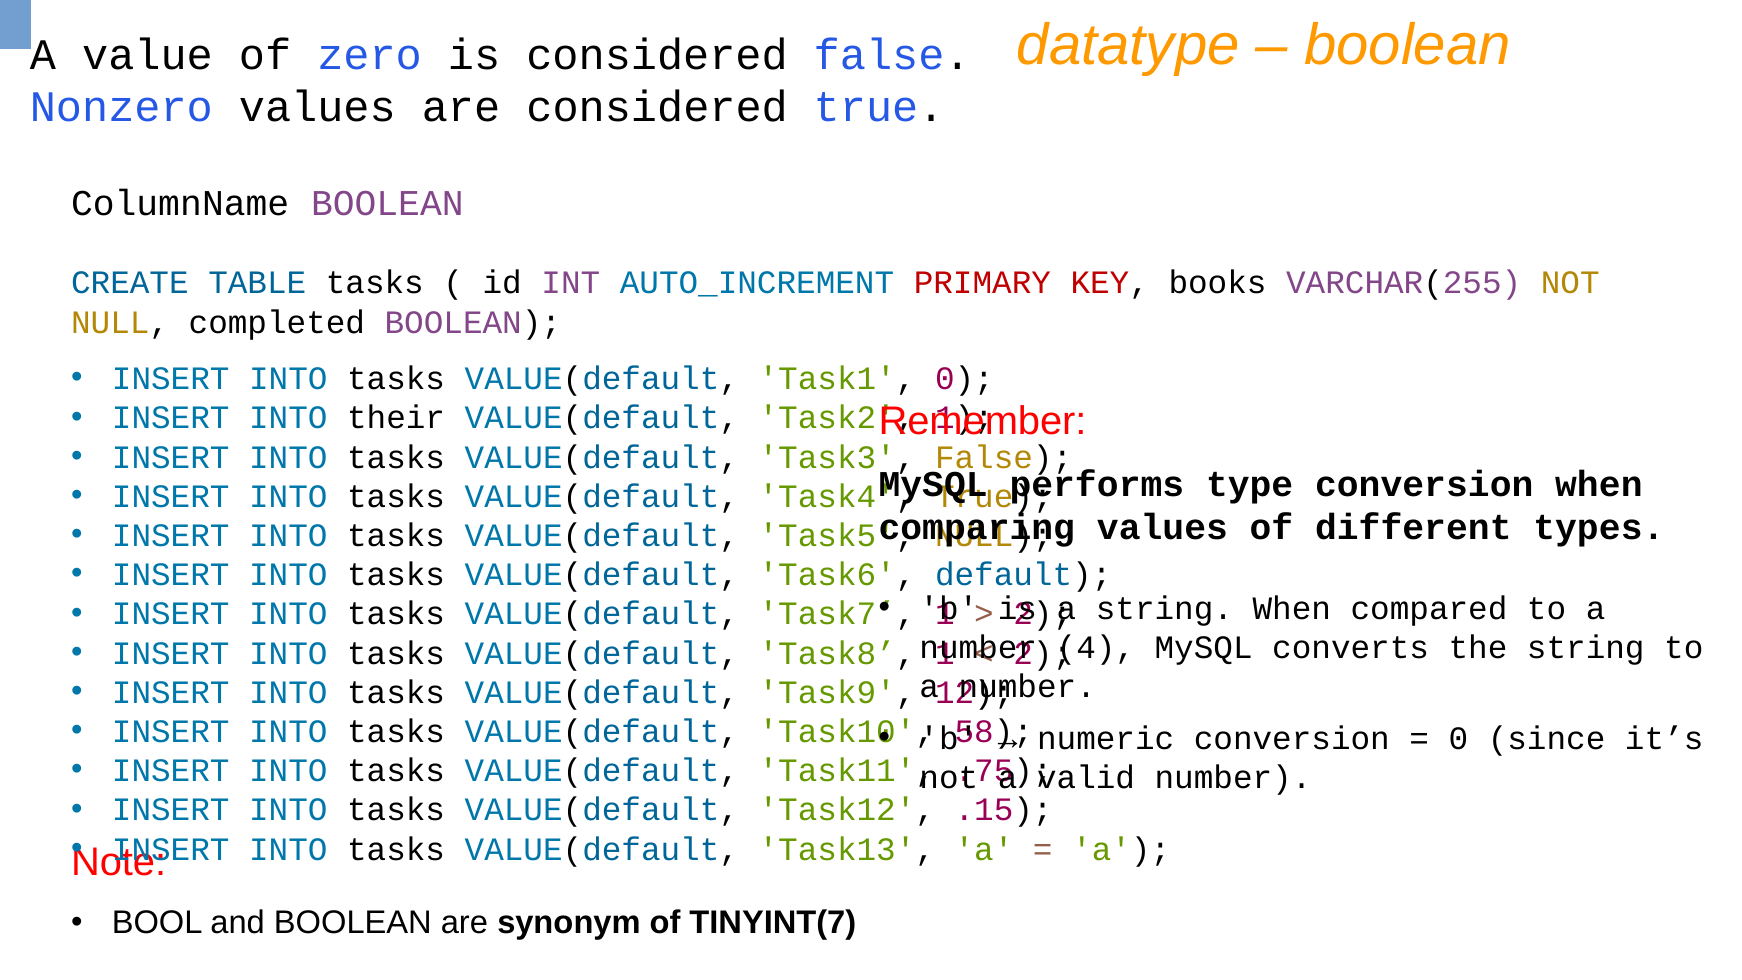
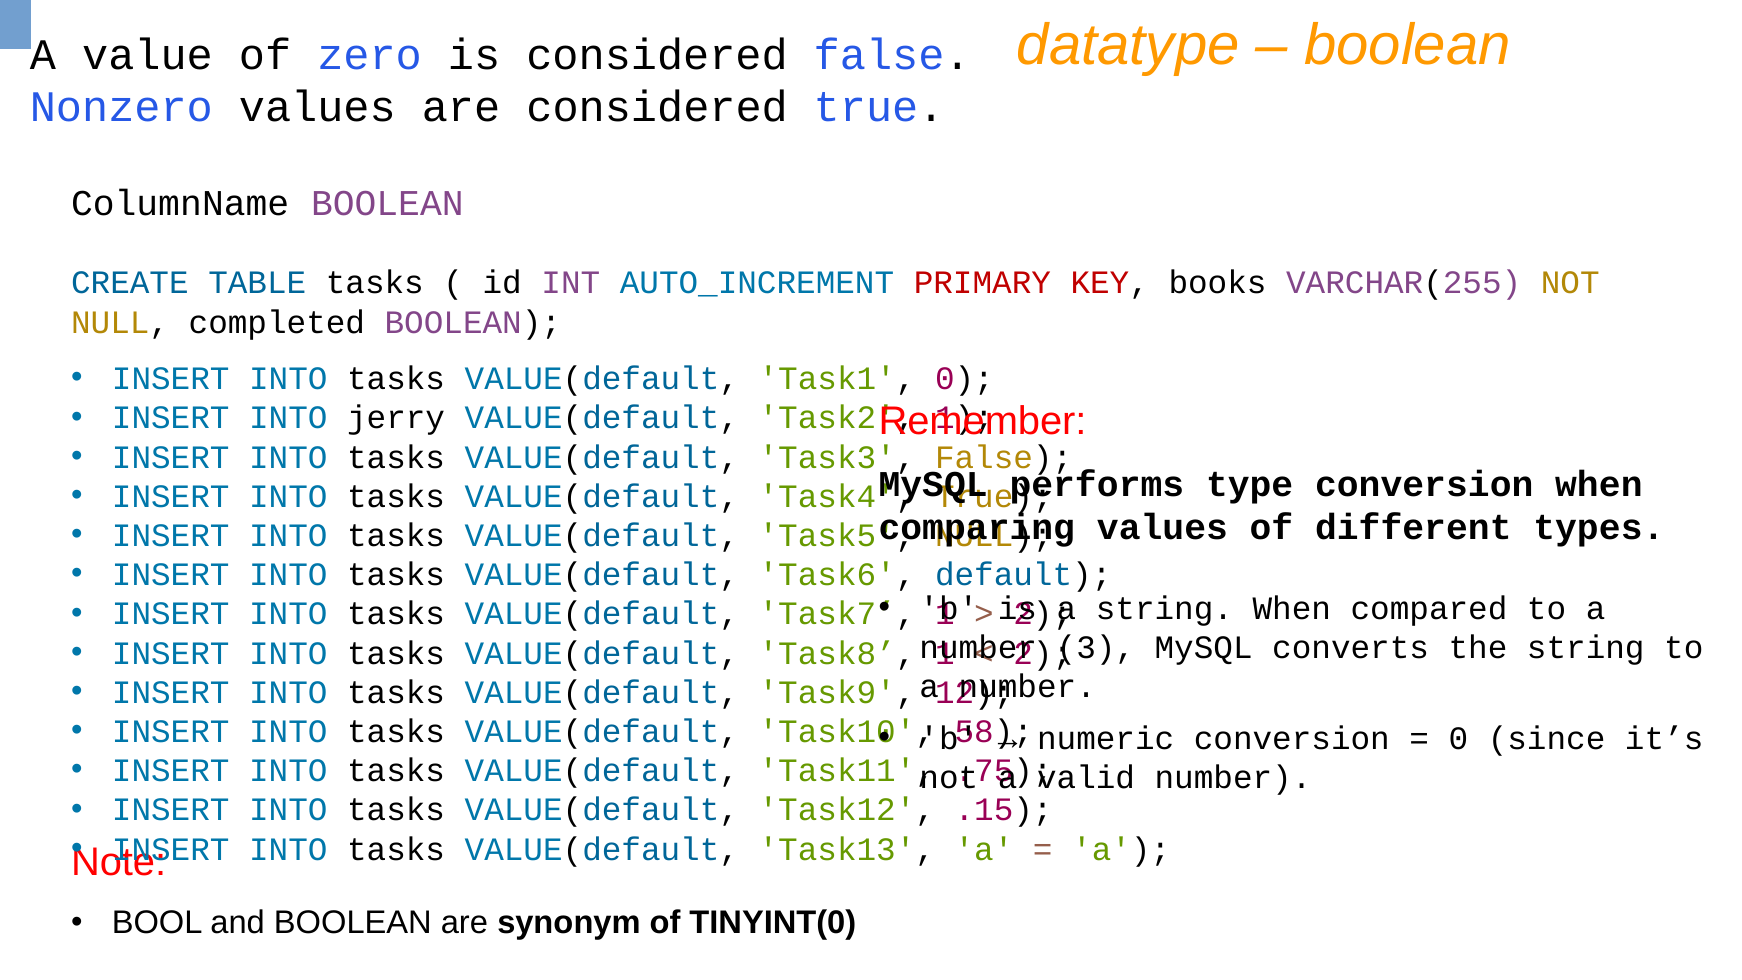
their: their -> jerry
4: 4 -> 3
TINYINT(7: TINYINT(7 -> TINYINT(0
